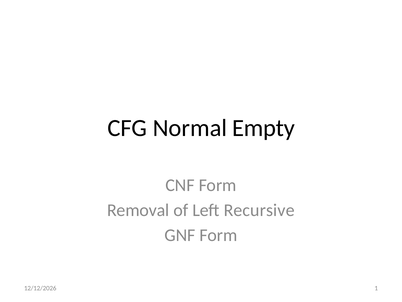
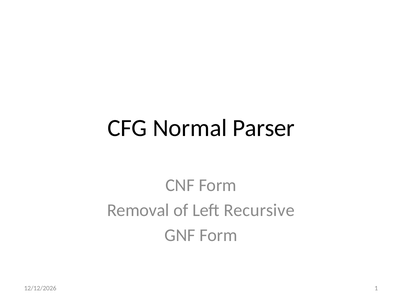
Empty: Empty -> Parser
